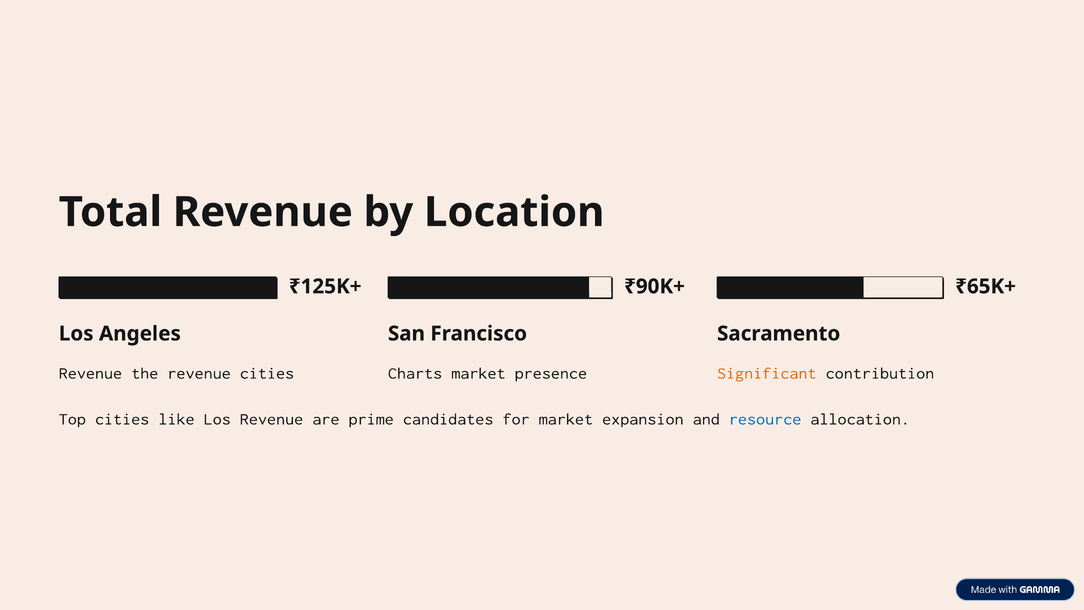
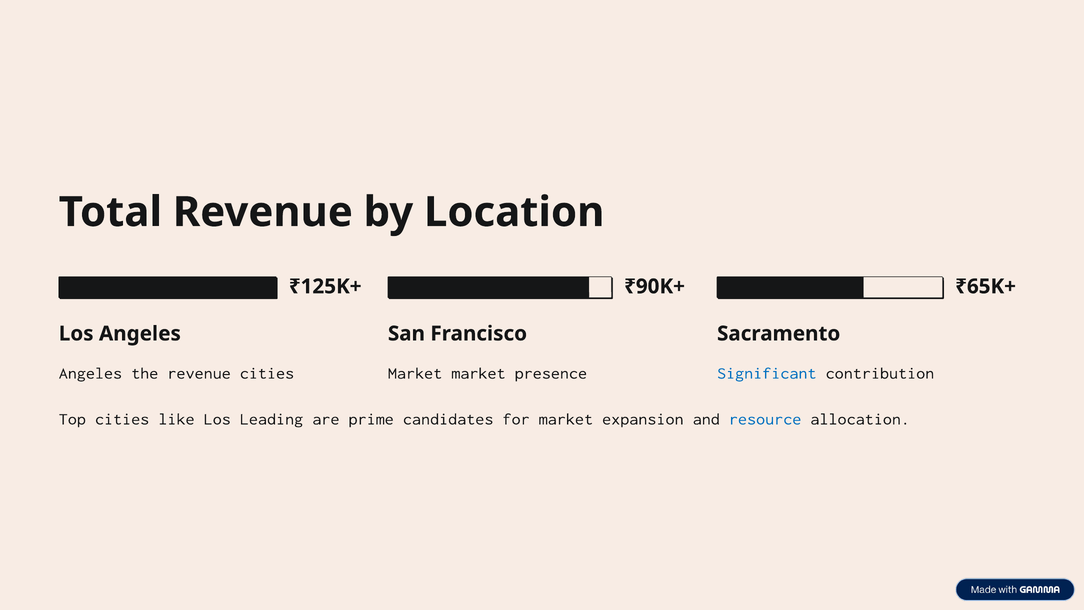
Revenue at (90, 373): Revenue -> Angeles
Charts at (415, 373): Charts -> Market
Significant colour: orange -> blue
Los Revenue: Revenue -> Leading
